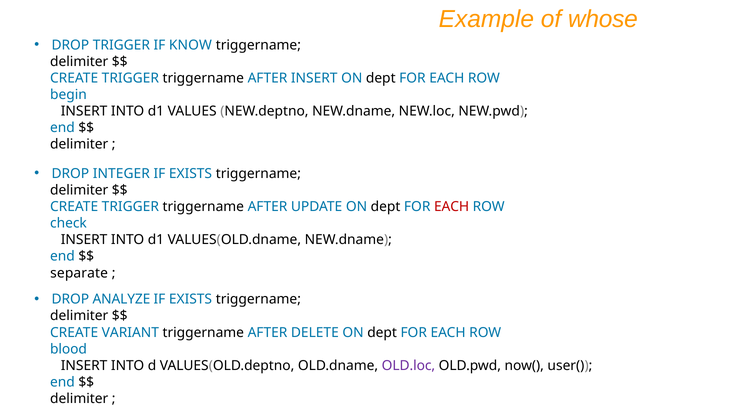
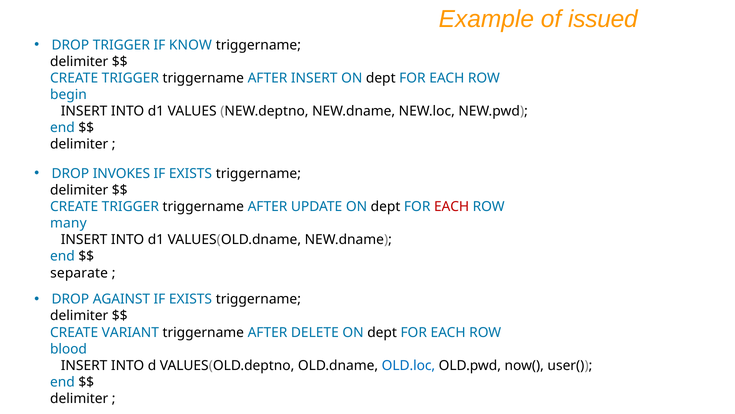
whose: whose -> issued
INTEGER: INTEGER -> INVOKES
check: check -> many
ANALYZE: ANALYZE -> AGAINST
OLD.loc colour: purple -> blue
